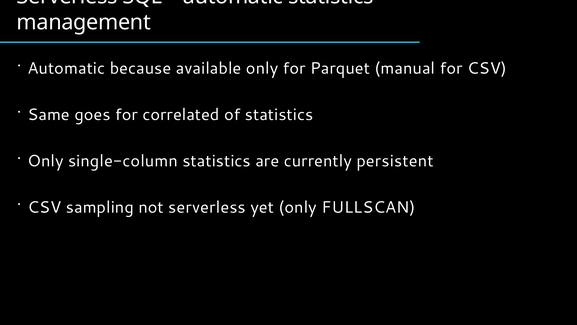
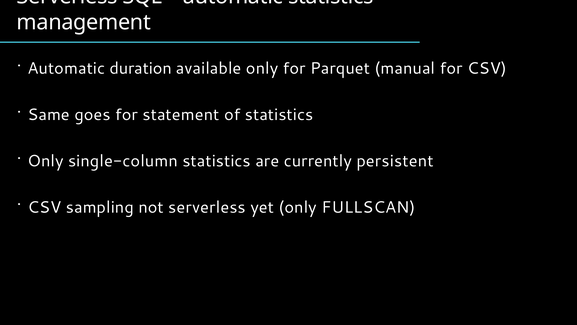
because: because -> duration
correlated: correlated -> statement
